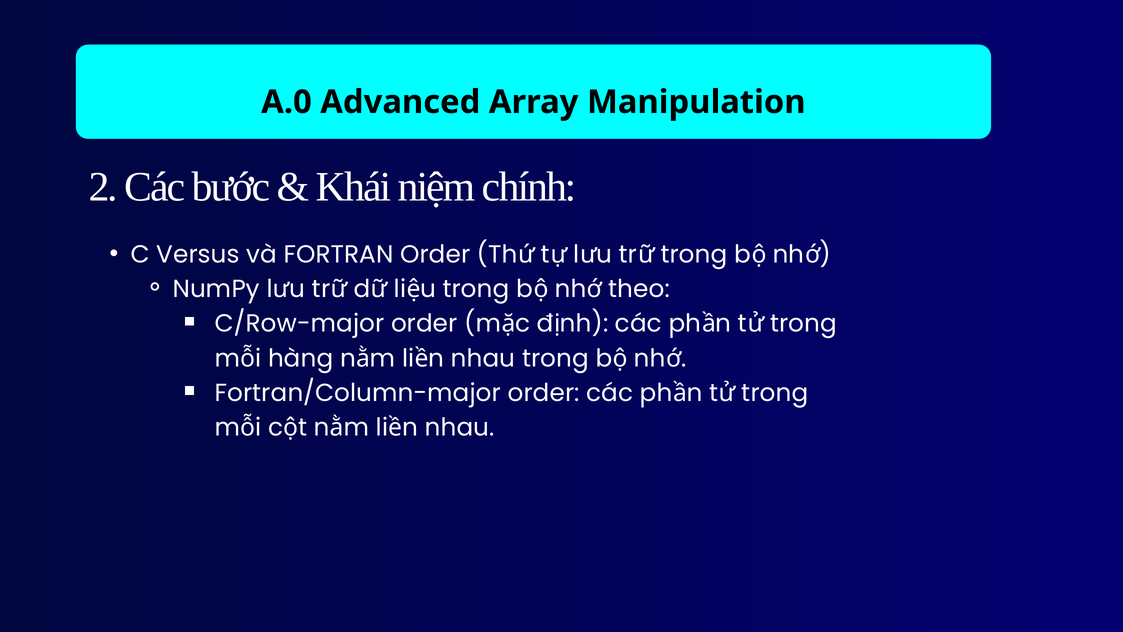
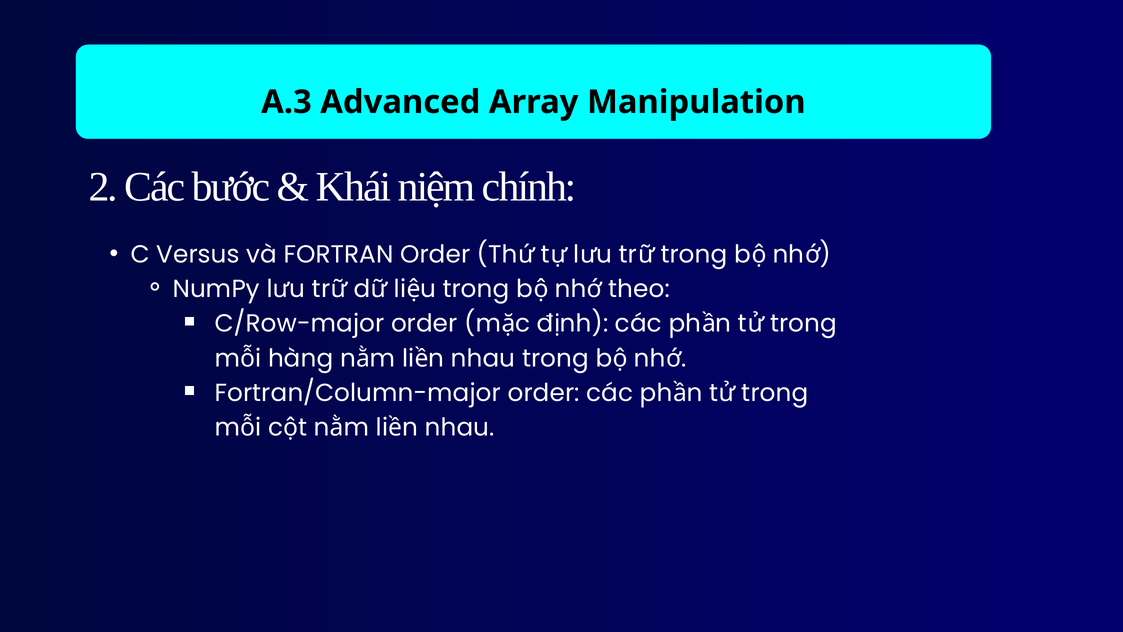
A.0: A.0 -> A.3
